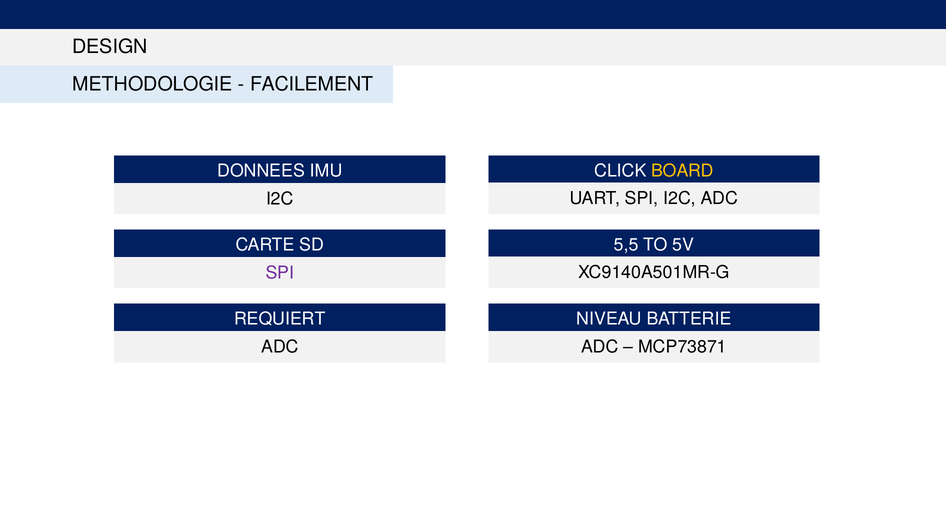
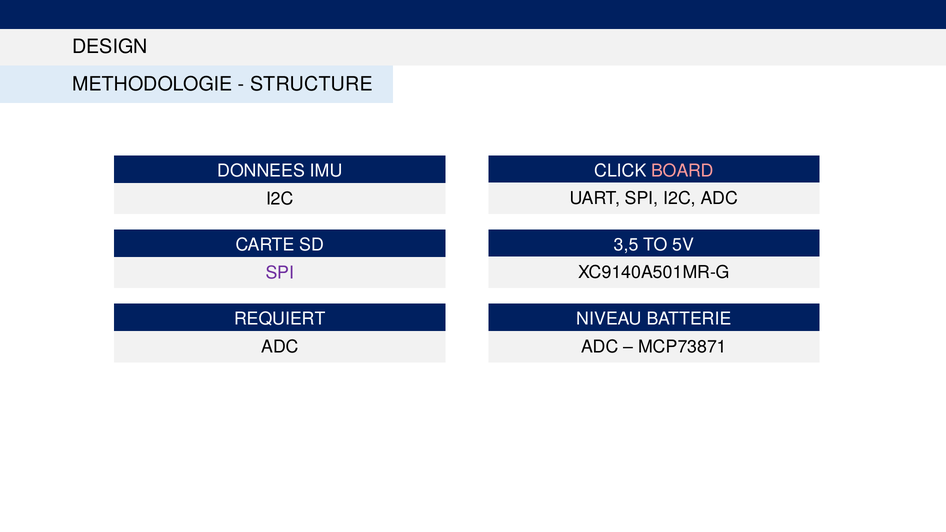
FACILEMENT: FACILEMENT -> STRUCTURE
BOARD colour: yellow -> pink
5,5: 5,5 -> 3,5
